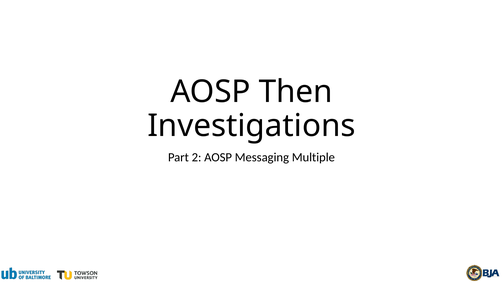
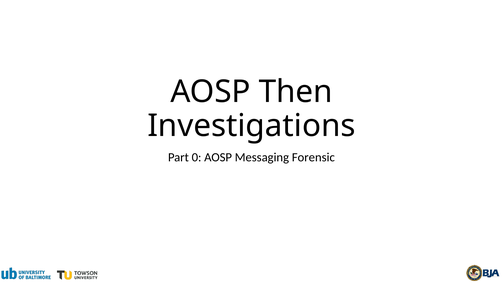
2: 2 -> 0
Multiple: Multiple -> Forensic
